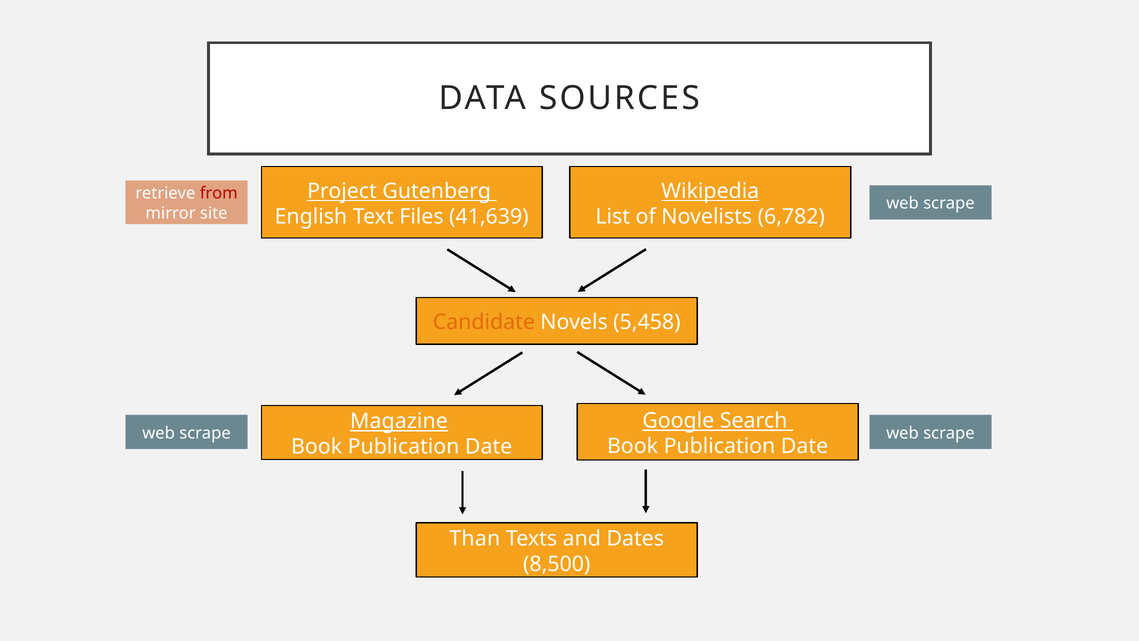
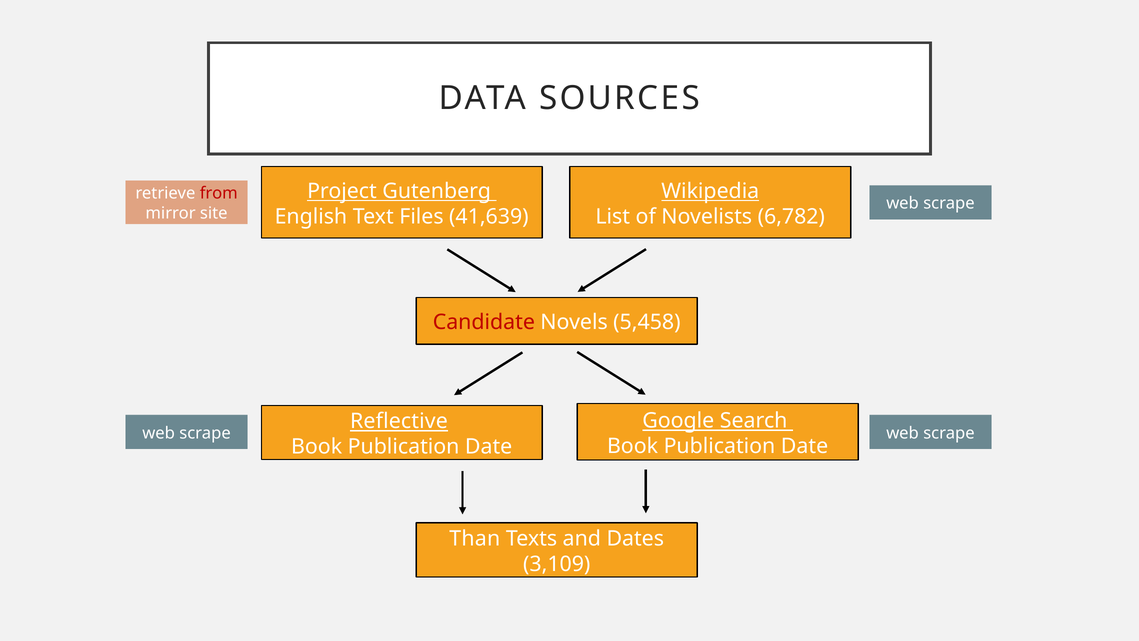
Candidate colour: orange -> red
Magazine: Magazine -> Reflective
8,500: 8,500 -> 3,109
